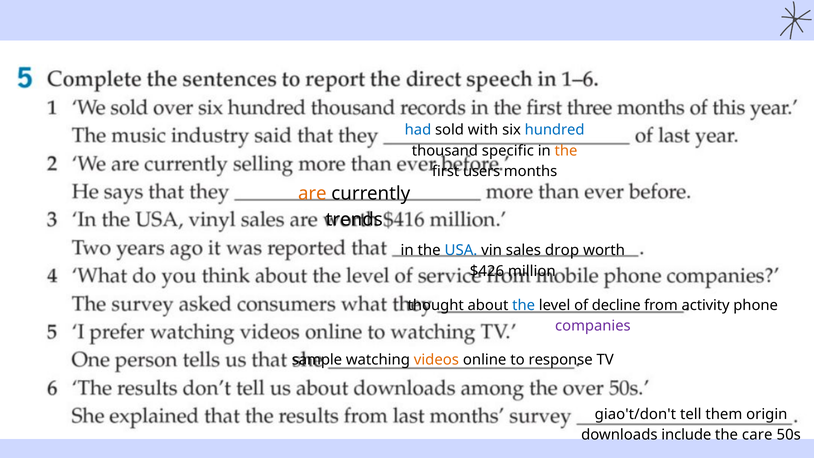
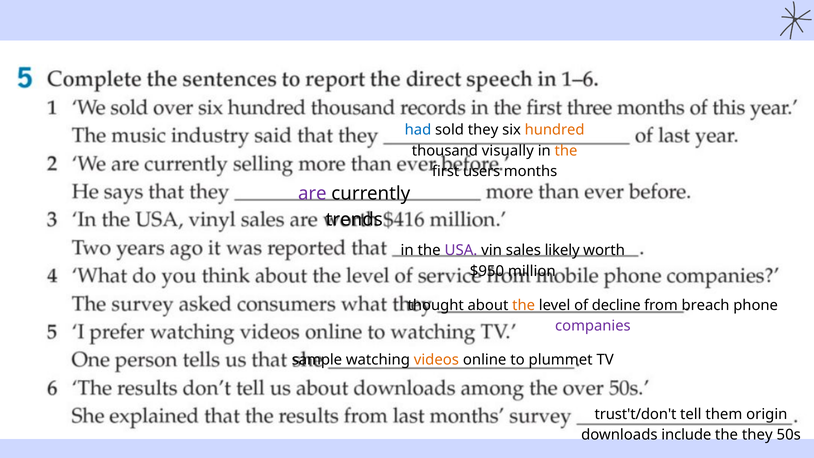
sold with: with -> they
hundred colour: blue -> orange
specific: specific -> visually
are colour: orange -> purple
USA colour: blue -> purple
drop: drop -> likely
$426: $426 -> $950
the at (524, 305) colour: blue -> orange
activity: activity -> breach
response: response -> plummet
giao't/don't: giao't/don't -> trust't/don't
the care: care -> they
